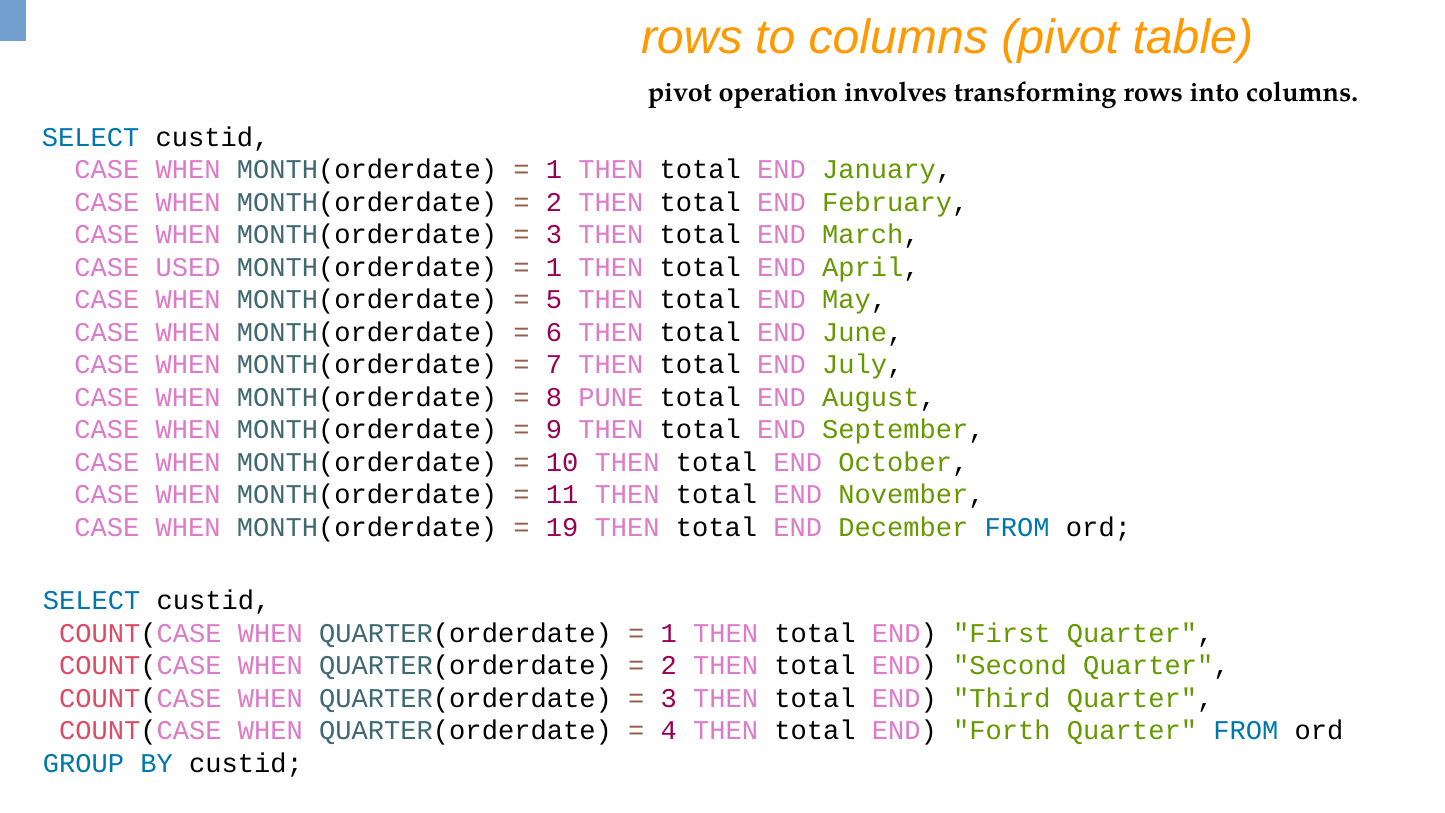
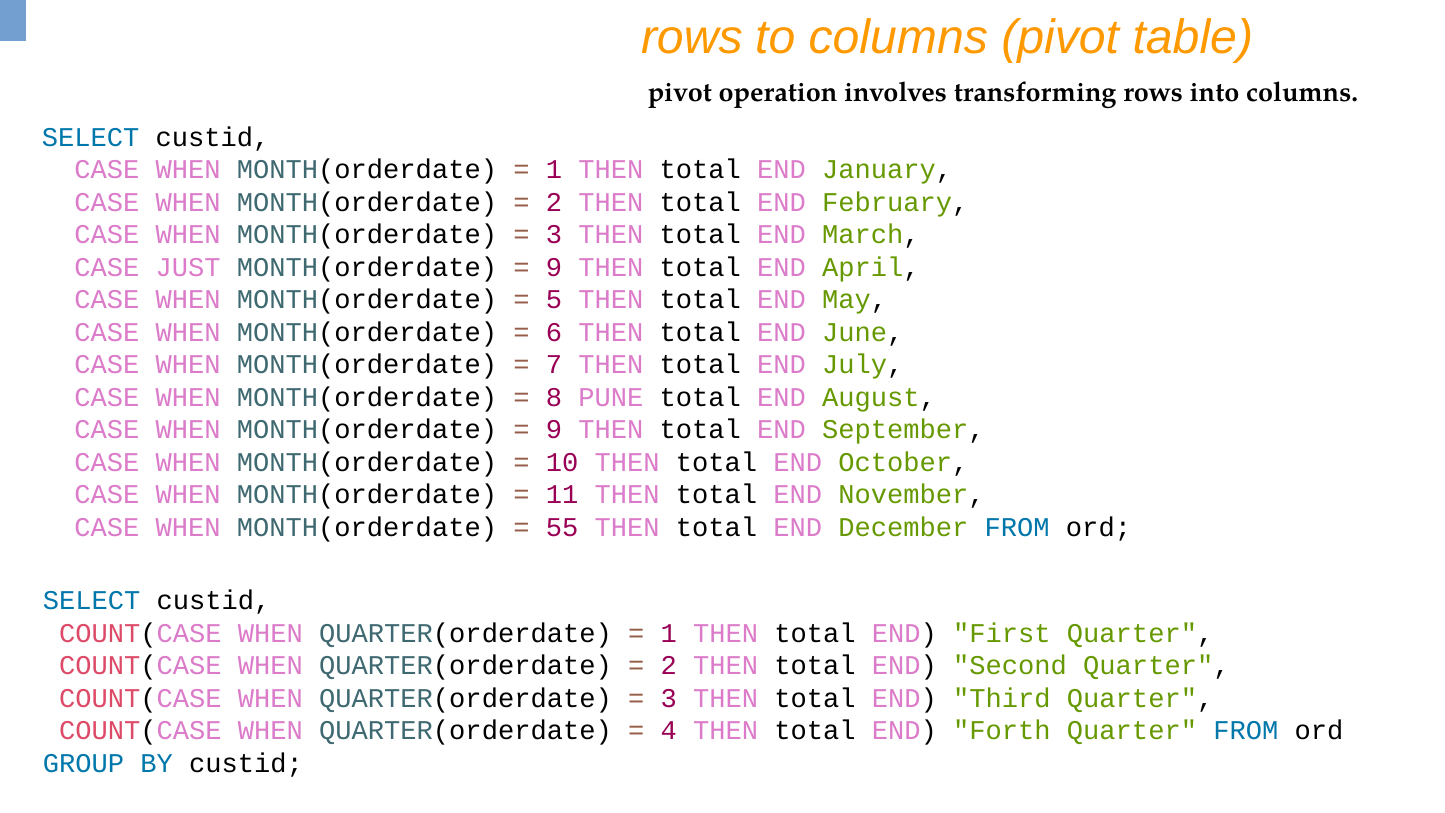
USED: USED -> JUST
1 at (554, 267): 1 -> 9
19: 19 -> 55
